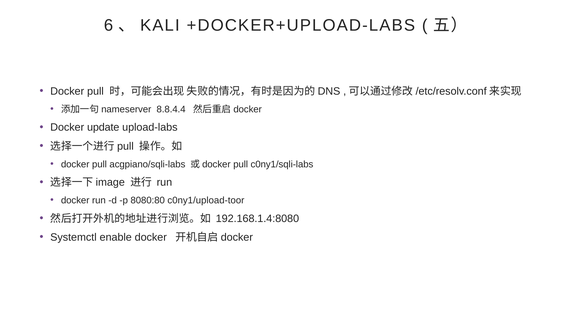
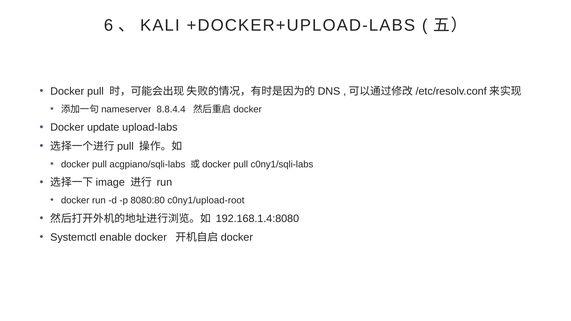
c0ny1/upload-toor: c0ny1/upload-toor -> c0ny1/upload-root
